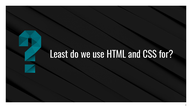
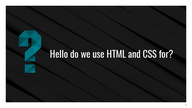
Least: Least -> Hello
